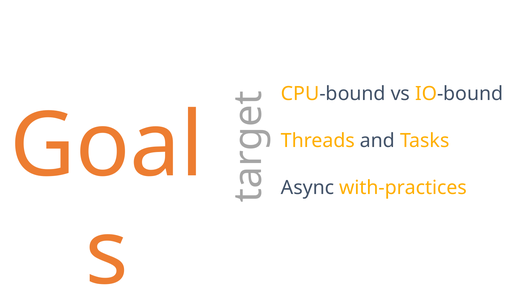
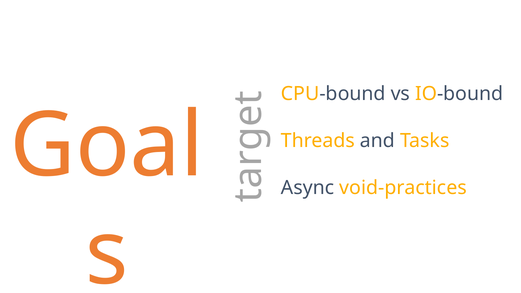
with-practices: with-practices -> void-practices
